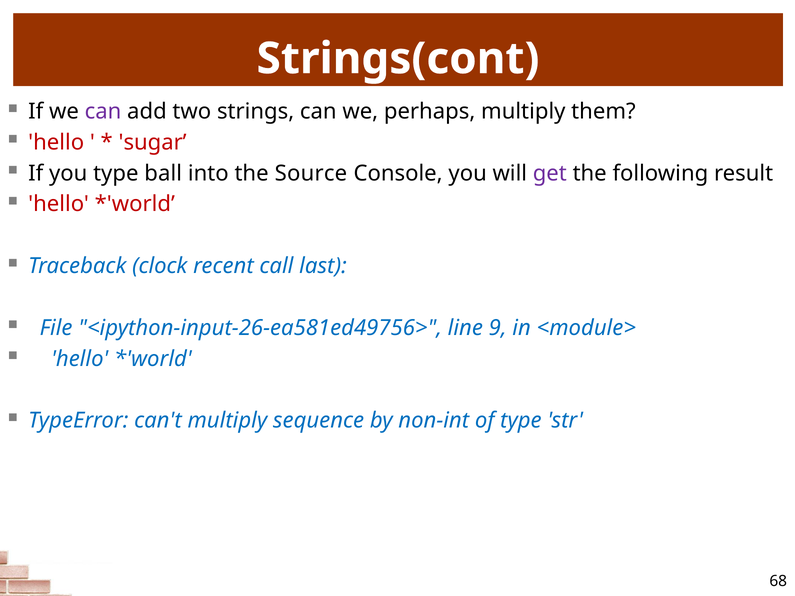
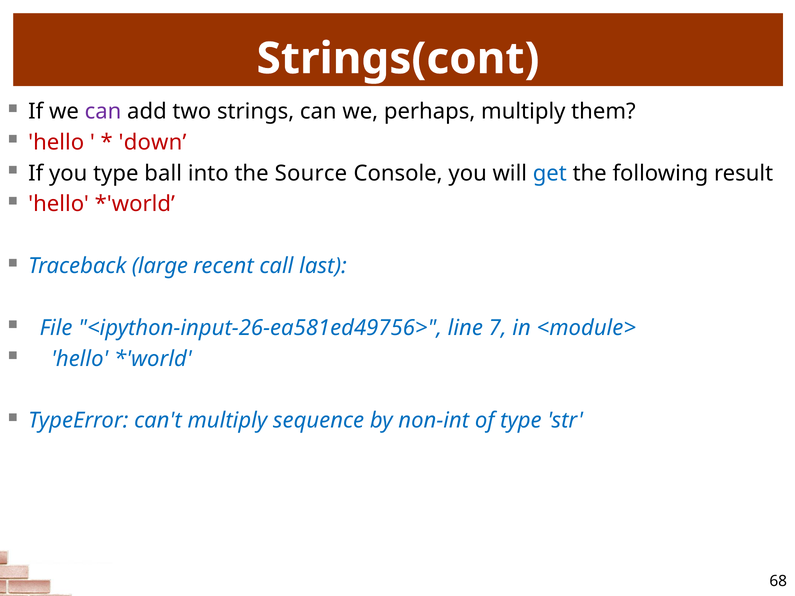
sugar: sugar -> down
get colour: purple -> blue
clock: clock -> large
9: 9 -> 7
